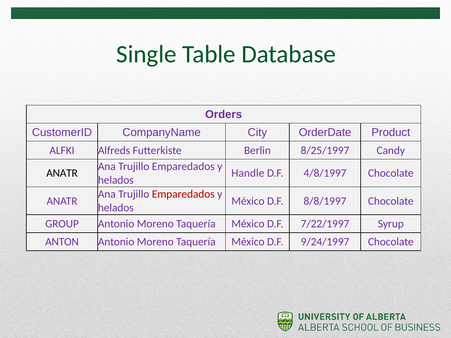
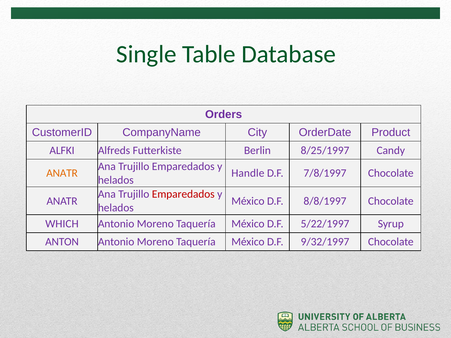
ANATR at (62, 173) colour: black -> orange
4/8/1997: 4/8/1997 -> 7/8/1997
GROUP: GROUP -> WHICH
7/22/1997: 7/22/1997 -> 5/22/1997
9/24/1997: 9/24/1997 -> 9/32/1997
